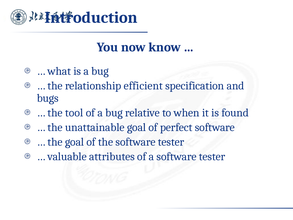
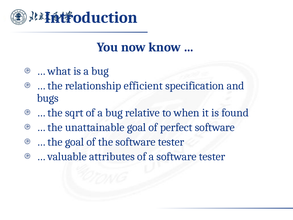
tool: tool -> sqrt
